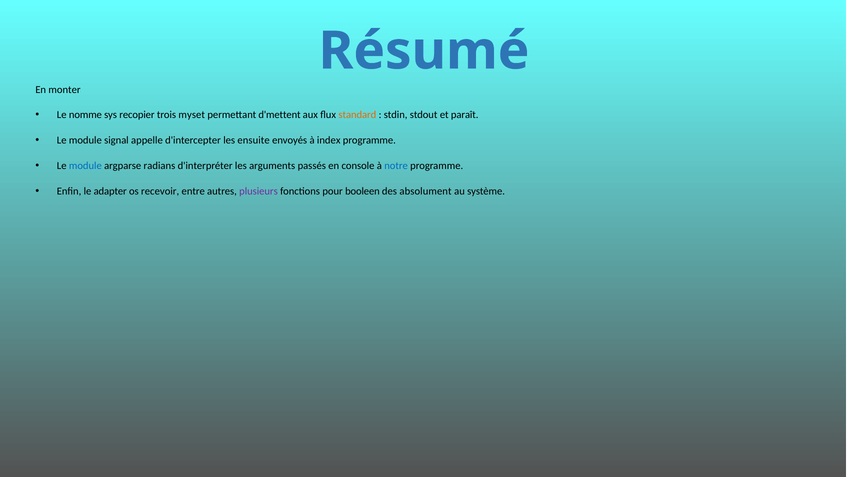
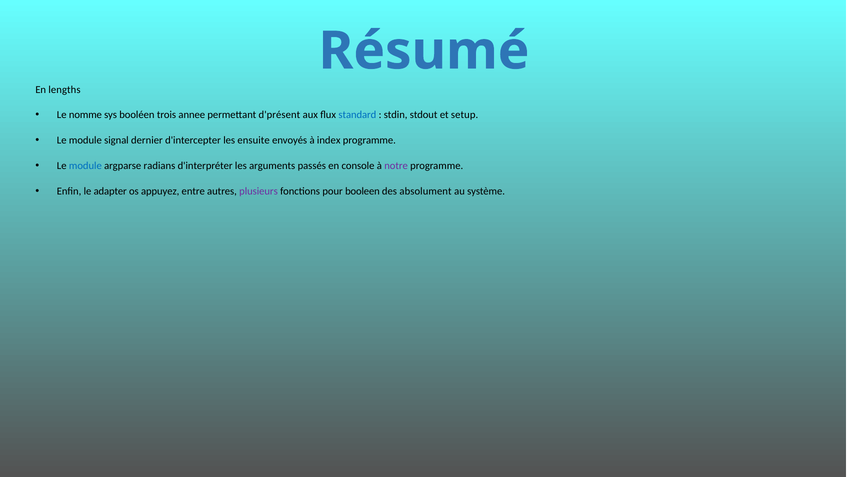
monter: monter -> lengths
recopier: recopier -> booléen
myset: myset -> annee
d'mettent: d'mettent -> d'présent
standard colour: orange -> blue
paraît: paraît -> setup
appelle: appelle -> dernier
notre colour: blue -> purple
recevoir: recevoir -> appuyez
